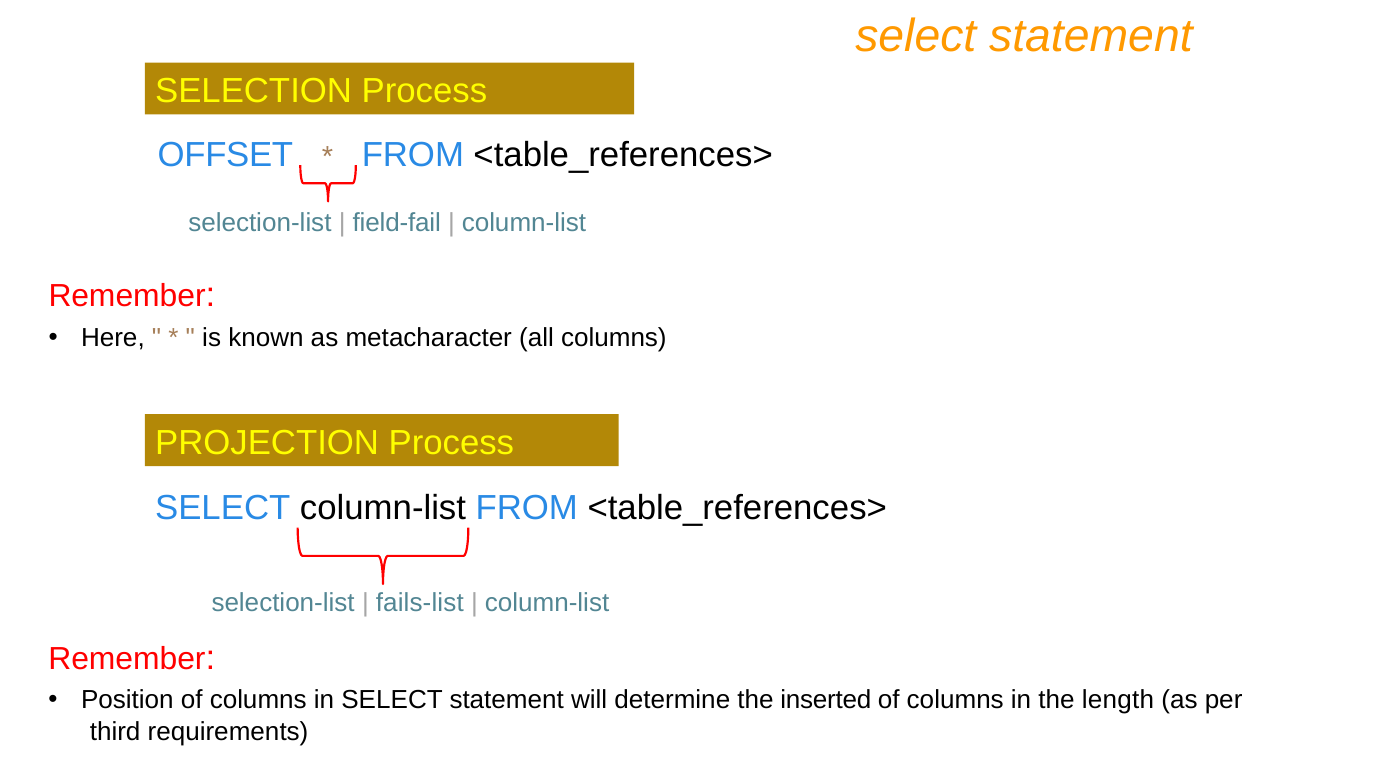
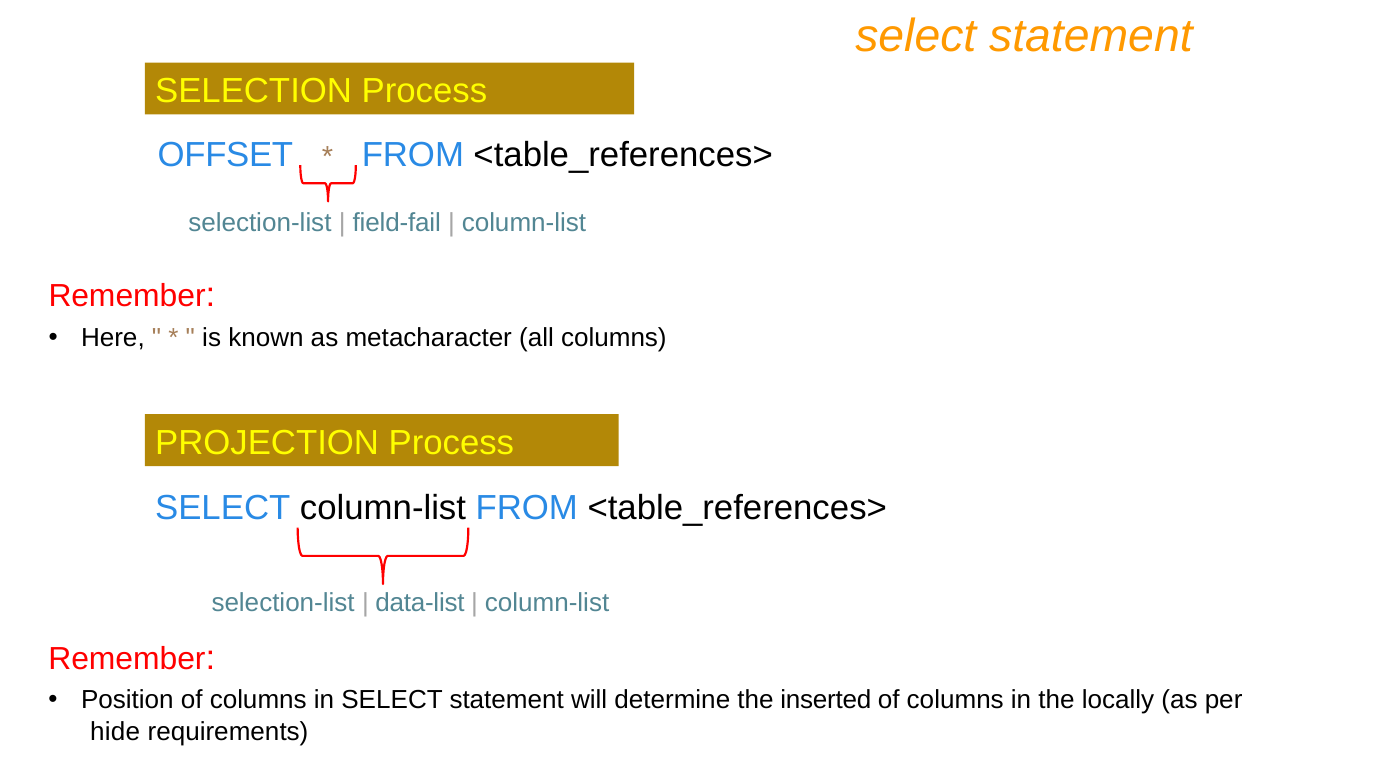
fails-list: fails-list -> data-list
length: length -> locally
third: third -> hide
